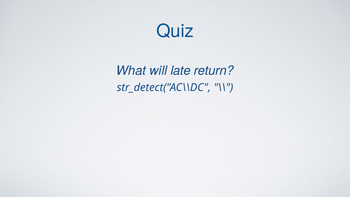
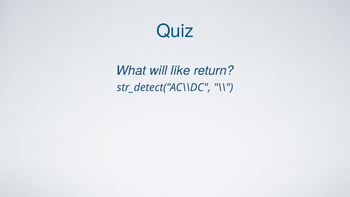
late: late -> like
